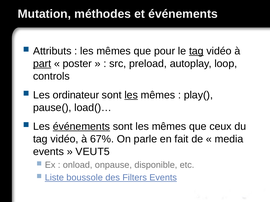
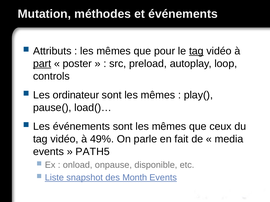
les at (131, 95) underline: present -> none
événements at (81, 127) underline: present -> none
67%: 67% -> 49%
VEUT5: VEUT5 -> PATH5
boussole: boussole -> snapshot
Filters: Filters -> Month
